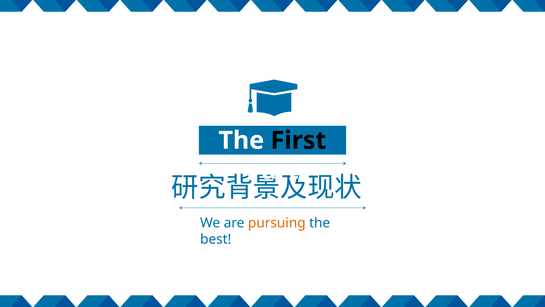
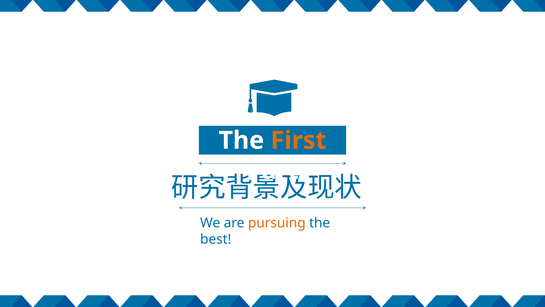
First colour: black -> orange
